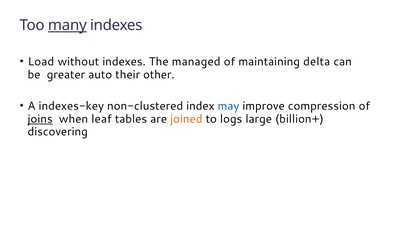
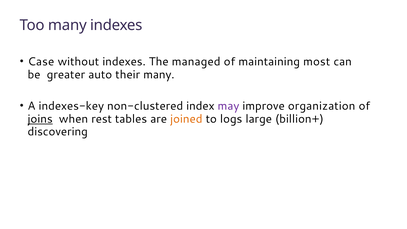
many at (67, 25) underline: present -> none
Load: Load -> Case
delta: delta -> most
their other: other -> many
may colour: blue -> purple
compression: compression -> organization
leaf: leaf -> rest
